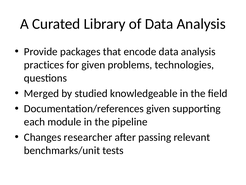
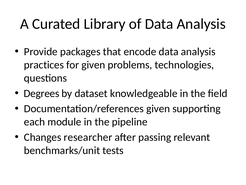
Merged: Merged -> Degrees
studied: studied -> dataset
